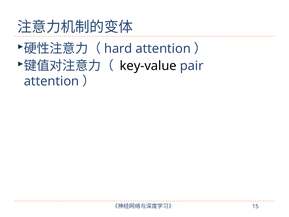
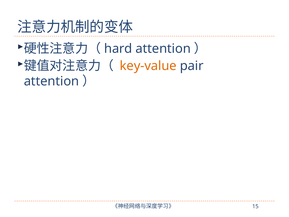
key-value colour: black -> orange
